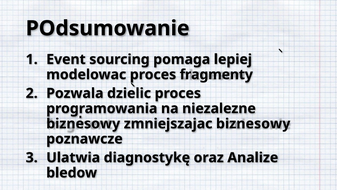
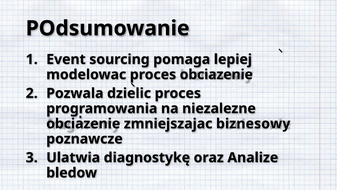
proces fragmenty: fragmenty -> obciazenie
biznesowy at (83, 123): biznesowy -> obciazenie
